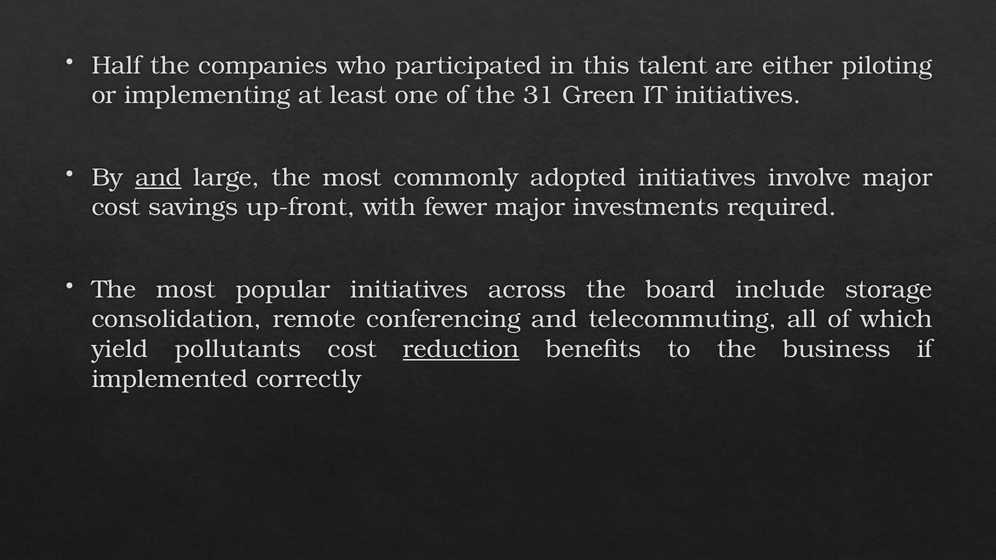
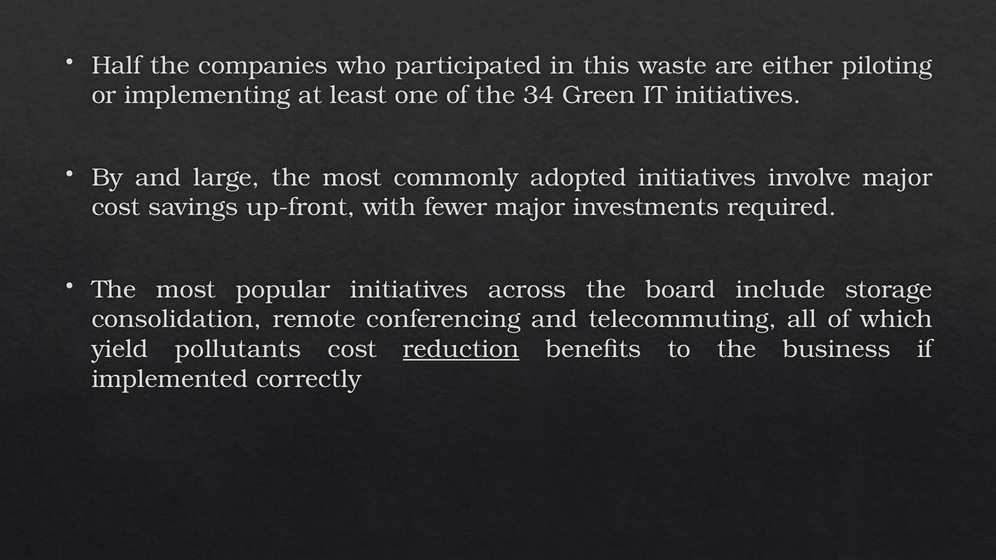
talent: talent -> waste
31: 31 -> 34
and at (158, 177) underline: present -> none
